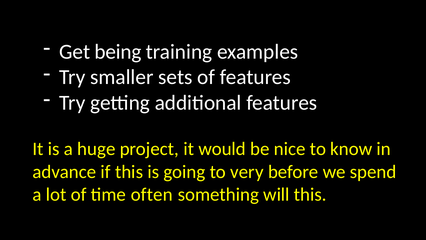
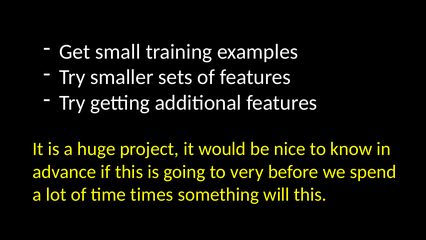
being: being -> small
often: often -> times
